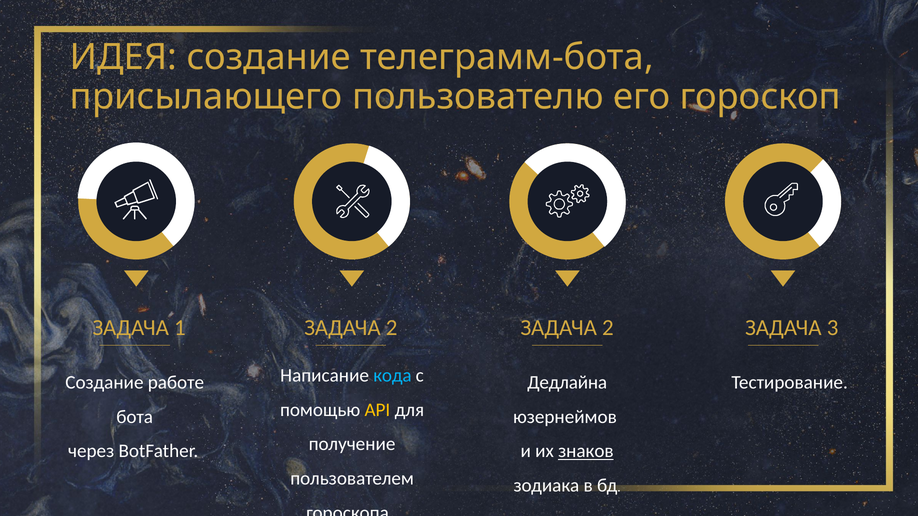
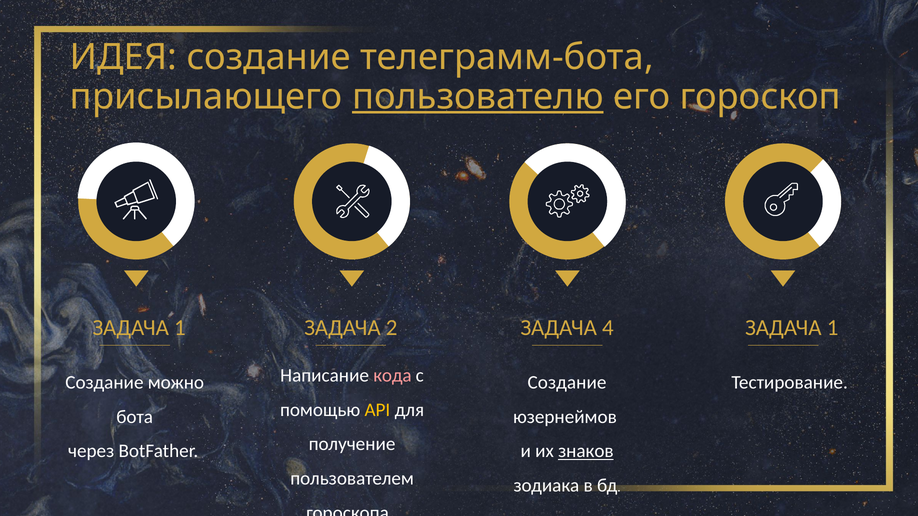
пользователю underline: none -> present
2 at (608, 328): 2 -> 4
3 at (833, 328): 3 -> 1
кода colour: light blue -> pink
работе: работе -> можно
Дедлайна at (567, 383): Дедлайна -> Создание
